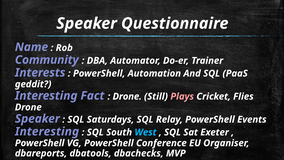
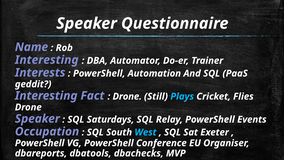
Community at (47, 60): Community -> Interesting
Plays colour: pink -> light blue
Interesting at (47, 131): Interesting -> Occupation
